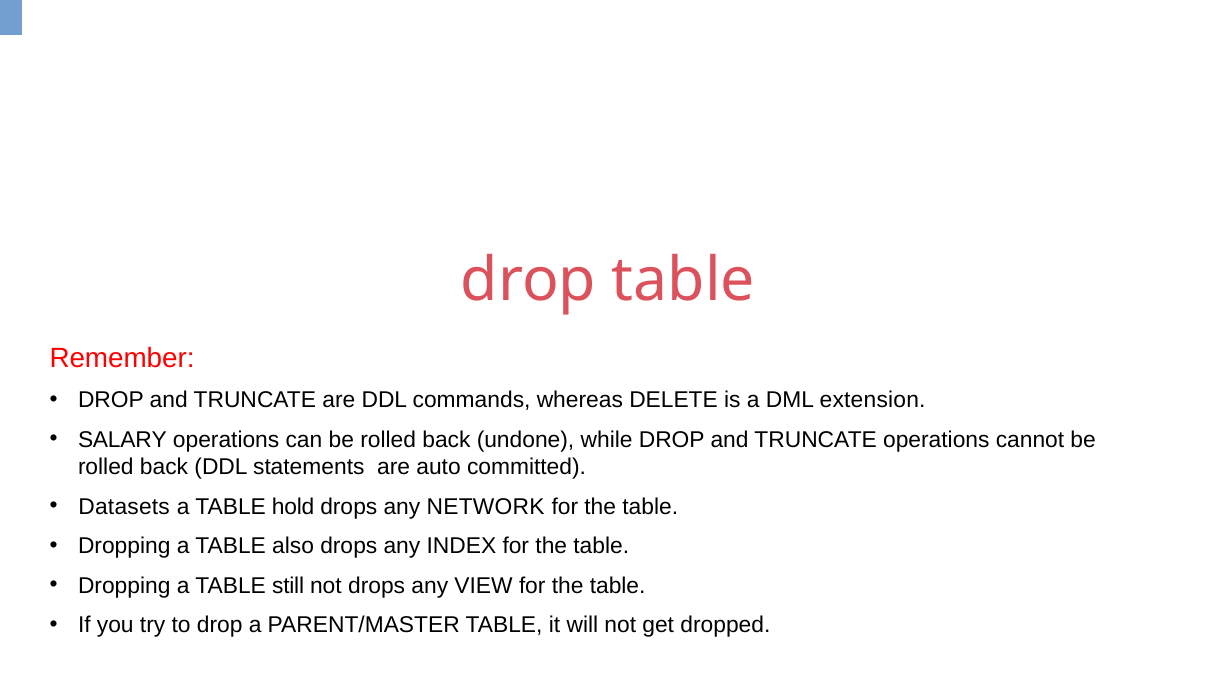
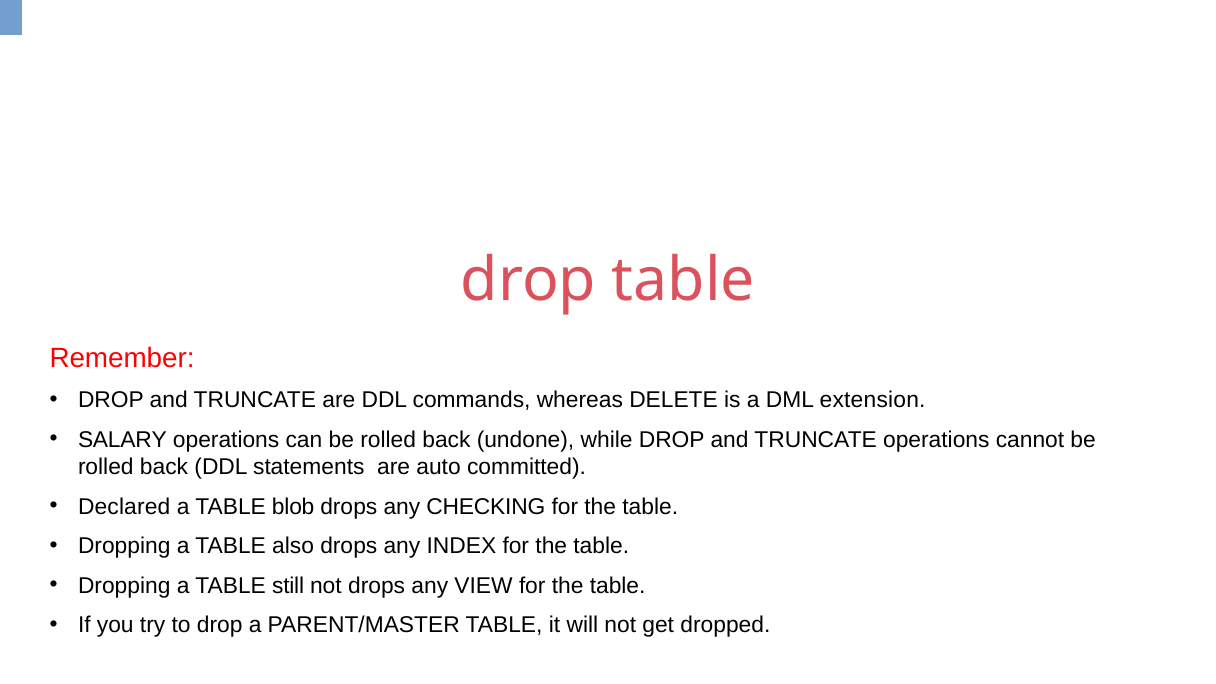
Datasets: Datasets -> Declared
hold: hold -> blob
NETWORK: NETWORK -> CHECKING
